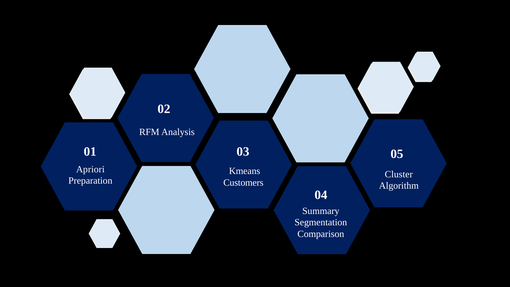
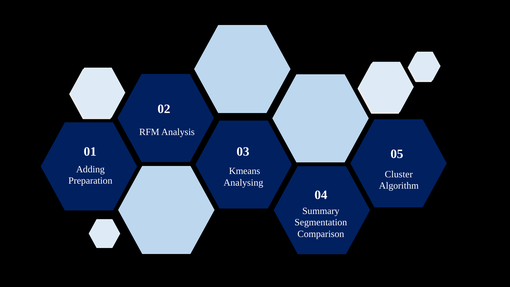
Apriori: Apriori -> Adding
Customers: Customers -> Analysing
